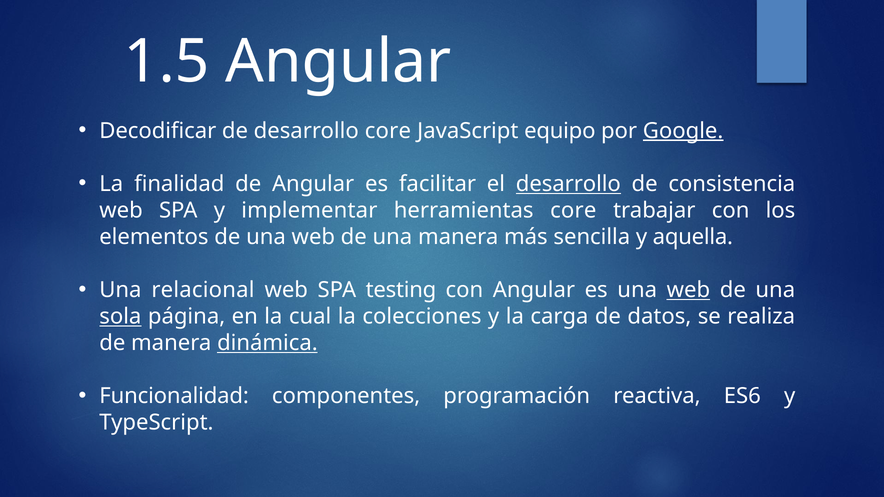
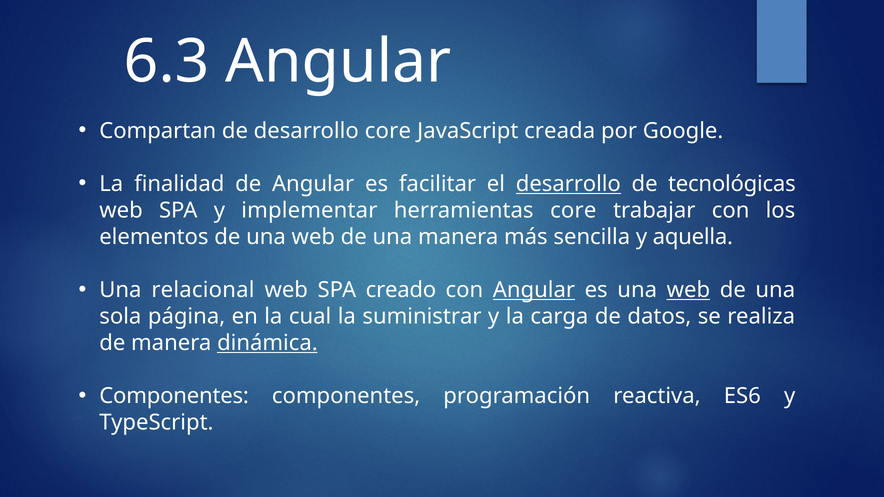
1.5: 1.5 -> 6.3
Decodificar: Decodificar -> Compartan
equipo: equipo -> creada
Google underline: present -> none
consistencia: consistencia -> tecnológicas
testing: testing -> creado
Angular at (534, 290) underline: none -> present
sola underline: present -> none
colecciones: colecciones -> suministrar
Funcionalidad at (174, 396): Funcionalidad -> Componentes
